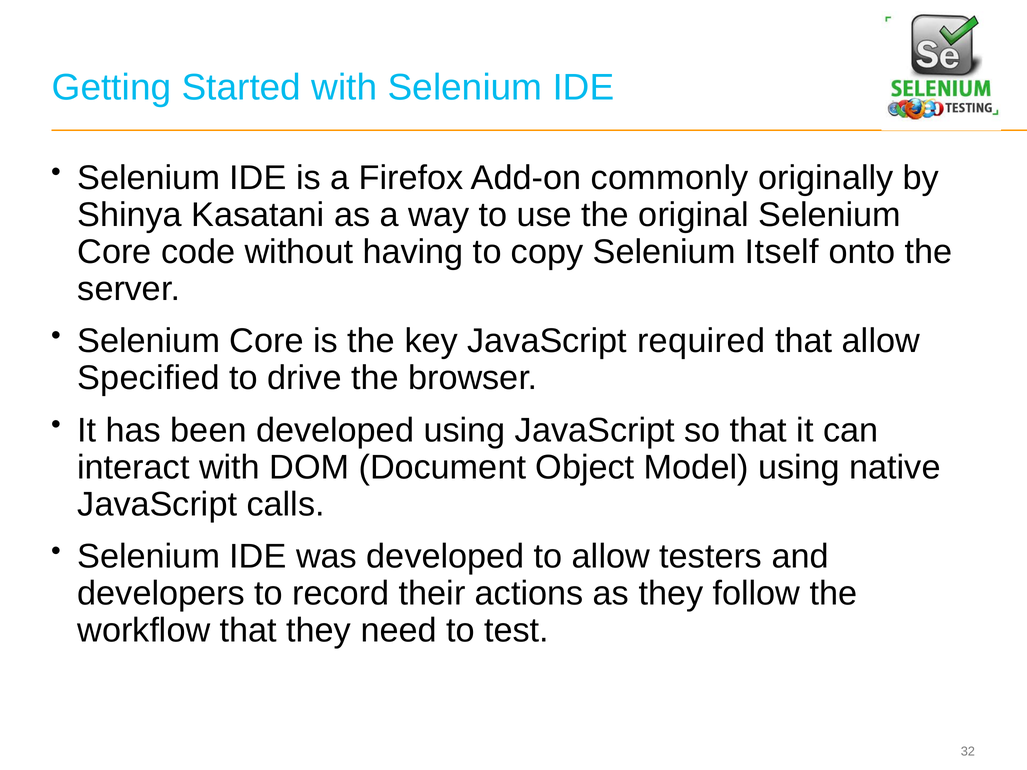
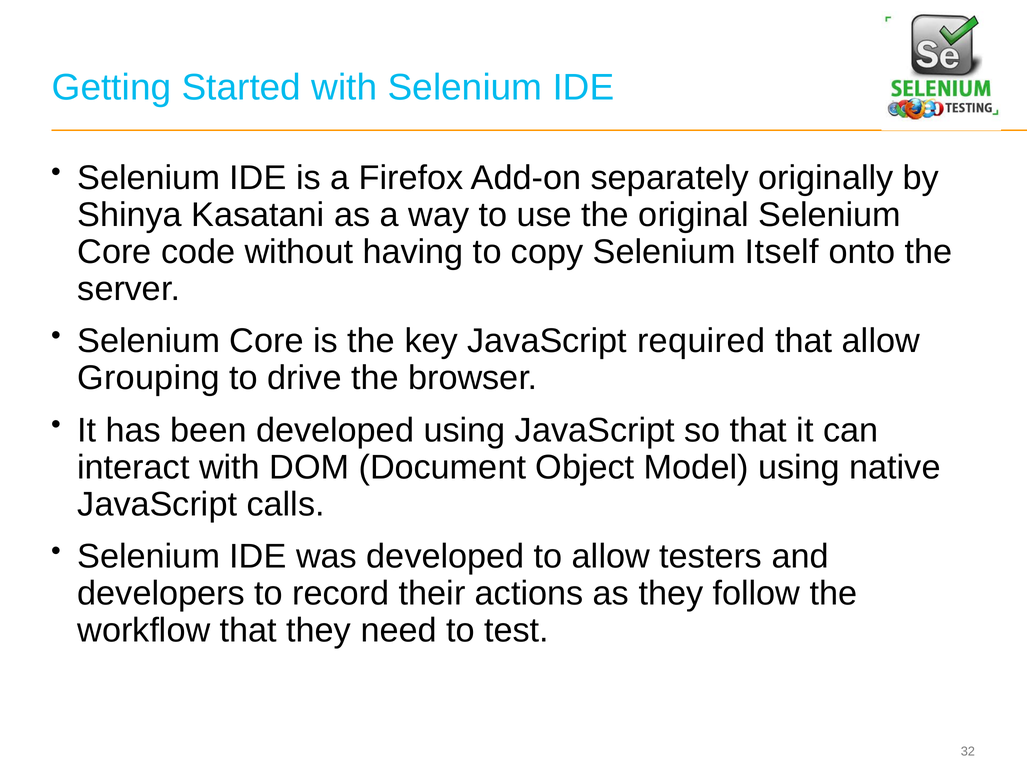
commonly: commonly -> separately
Specified: Specified -> Grouping
